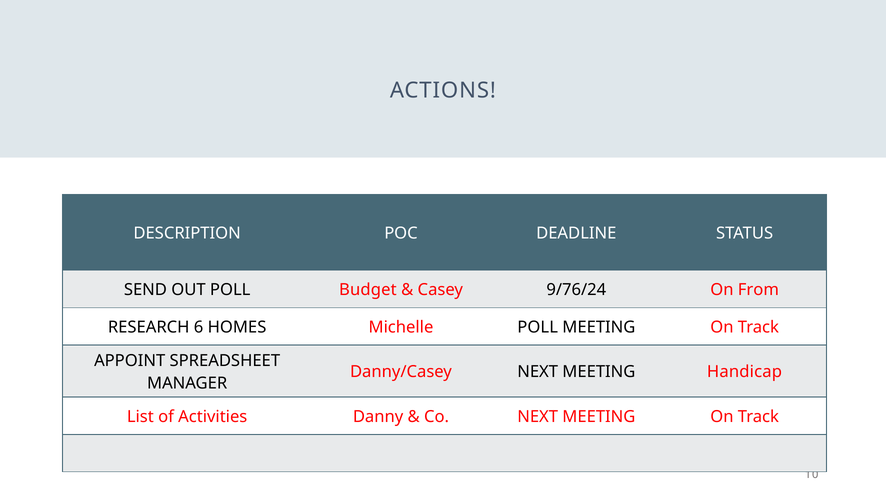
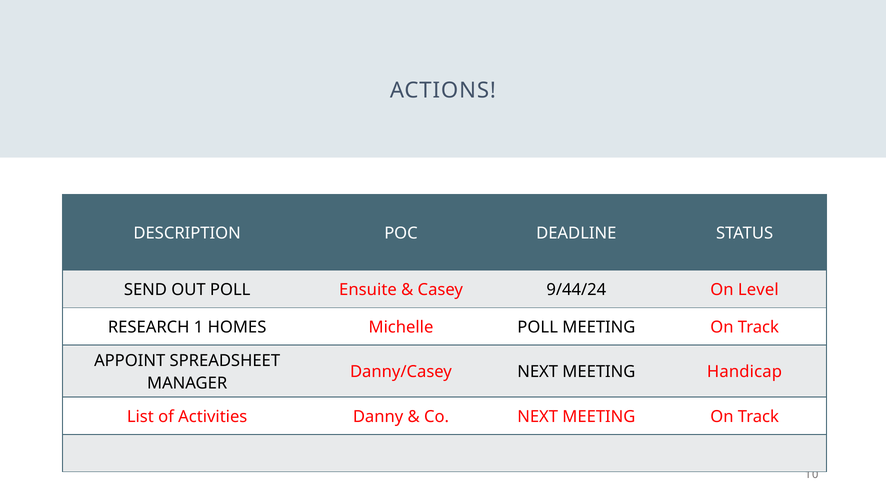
Budget: Budget -> Ensuite
9/76/24: 9/76/24 -> 9/44/24
From: From -> Level
6: 6 -> 1
